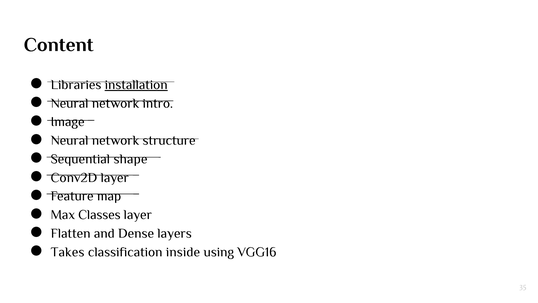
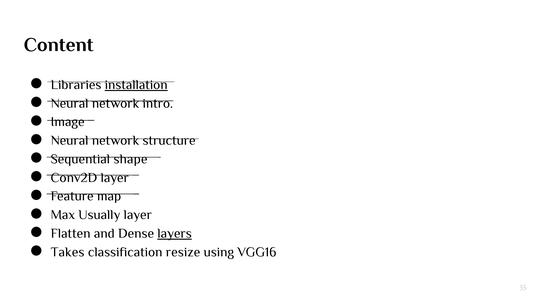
Classes: Classes -> Usually
layers underline: none -> present
inside: inside -> resize
